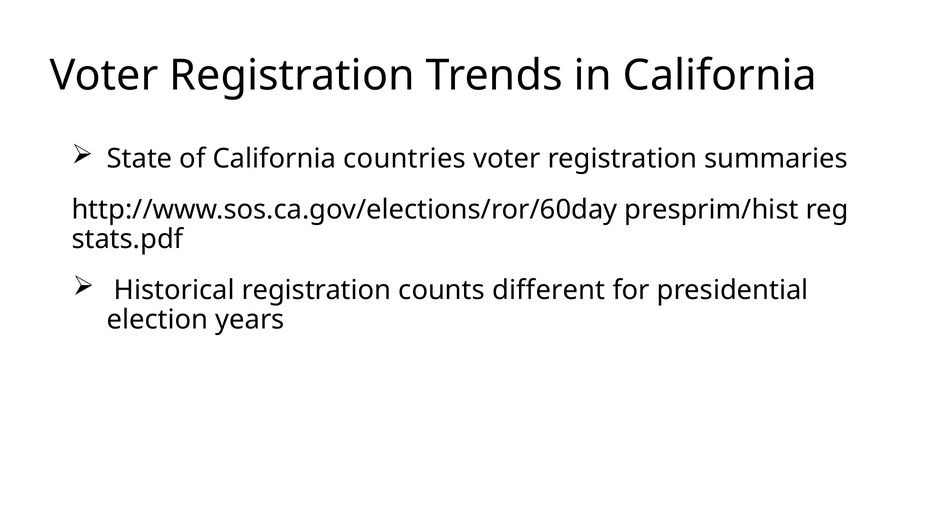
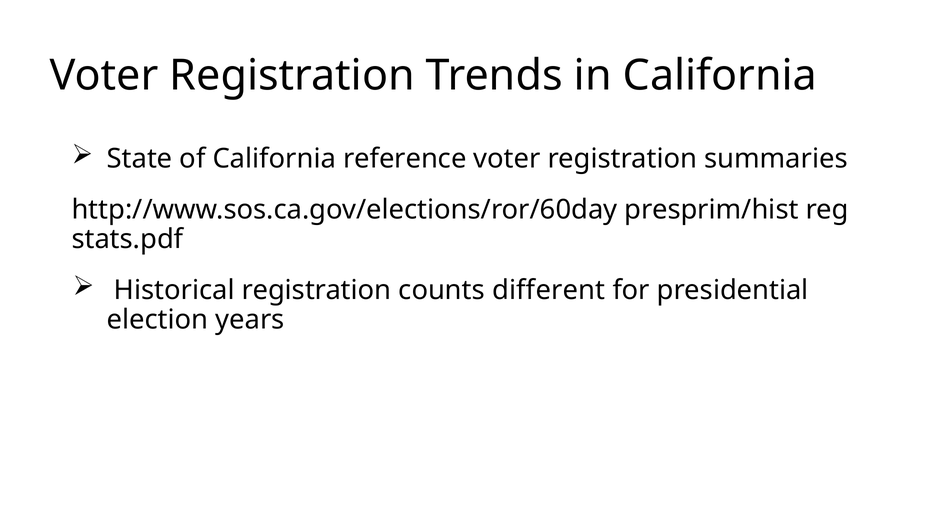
countries: countries -> reference
